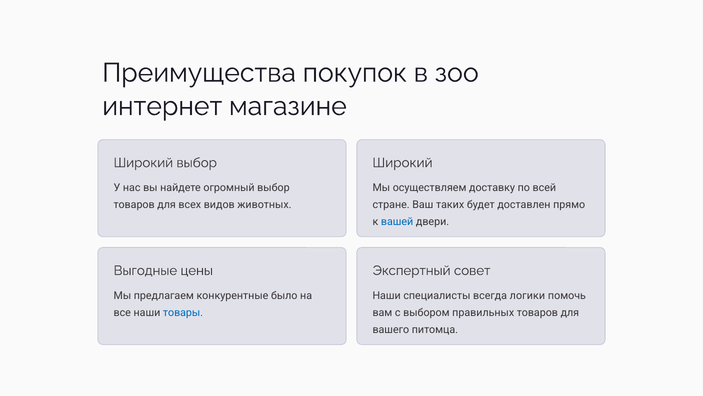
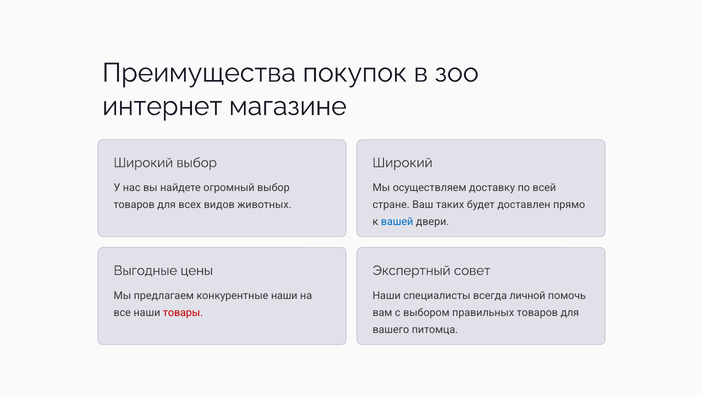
конкурентные было: было -> наши
логики: логики -> личной
товары colour: blue -> red
